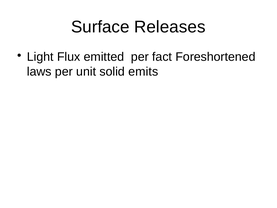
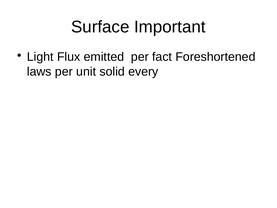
Releases: Releases -> Important
emits: emits -> every
